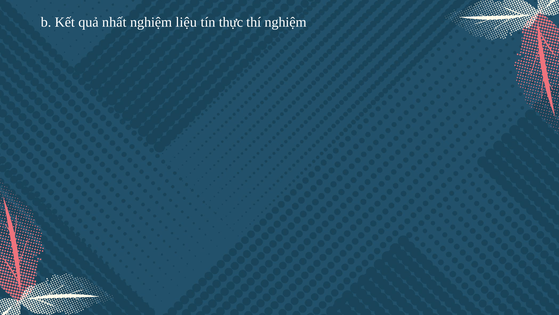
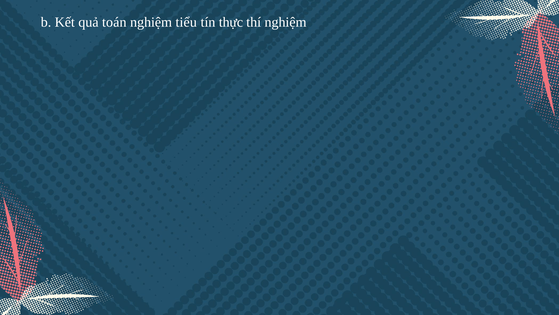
nhất: nhất -> toán
liệu: liệu -> tiểu
